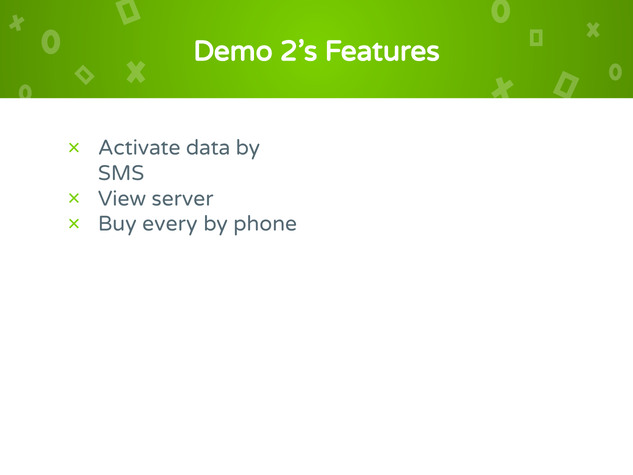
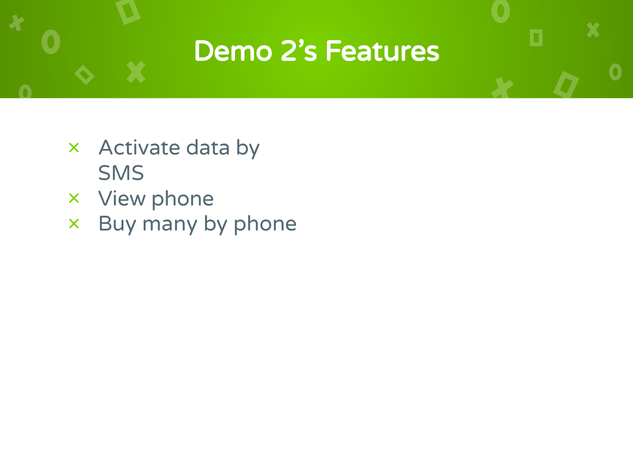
View server: server -> phone
every: every -> many
